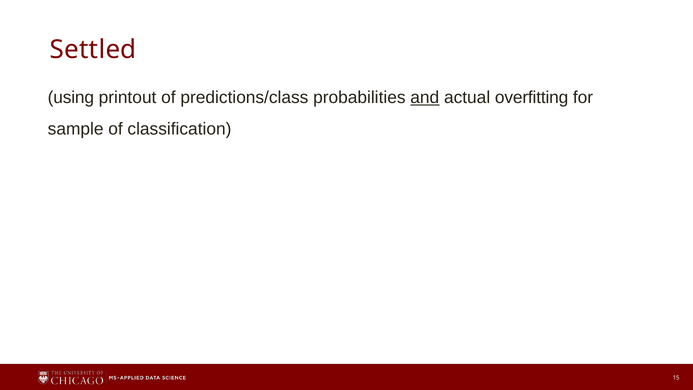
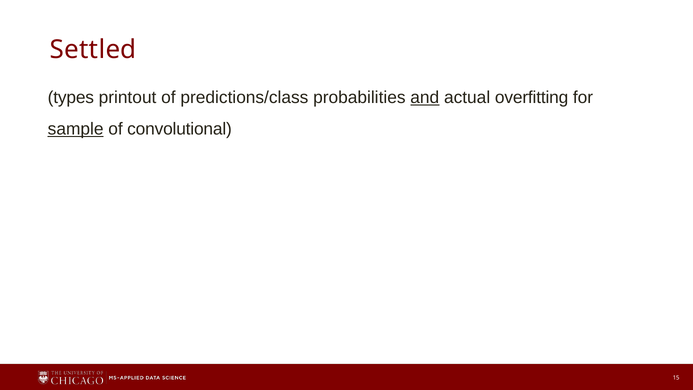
using: using -> types
sample underline: none -> present
classification: classification -> convolutional
